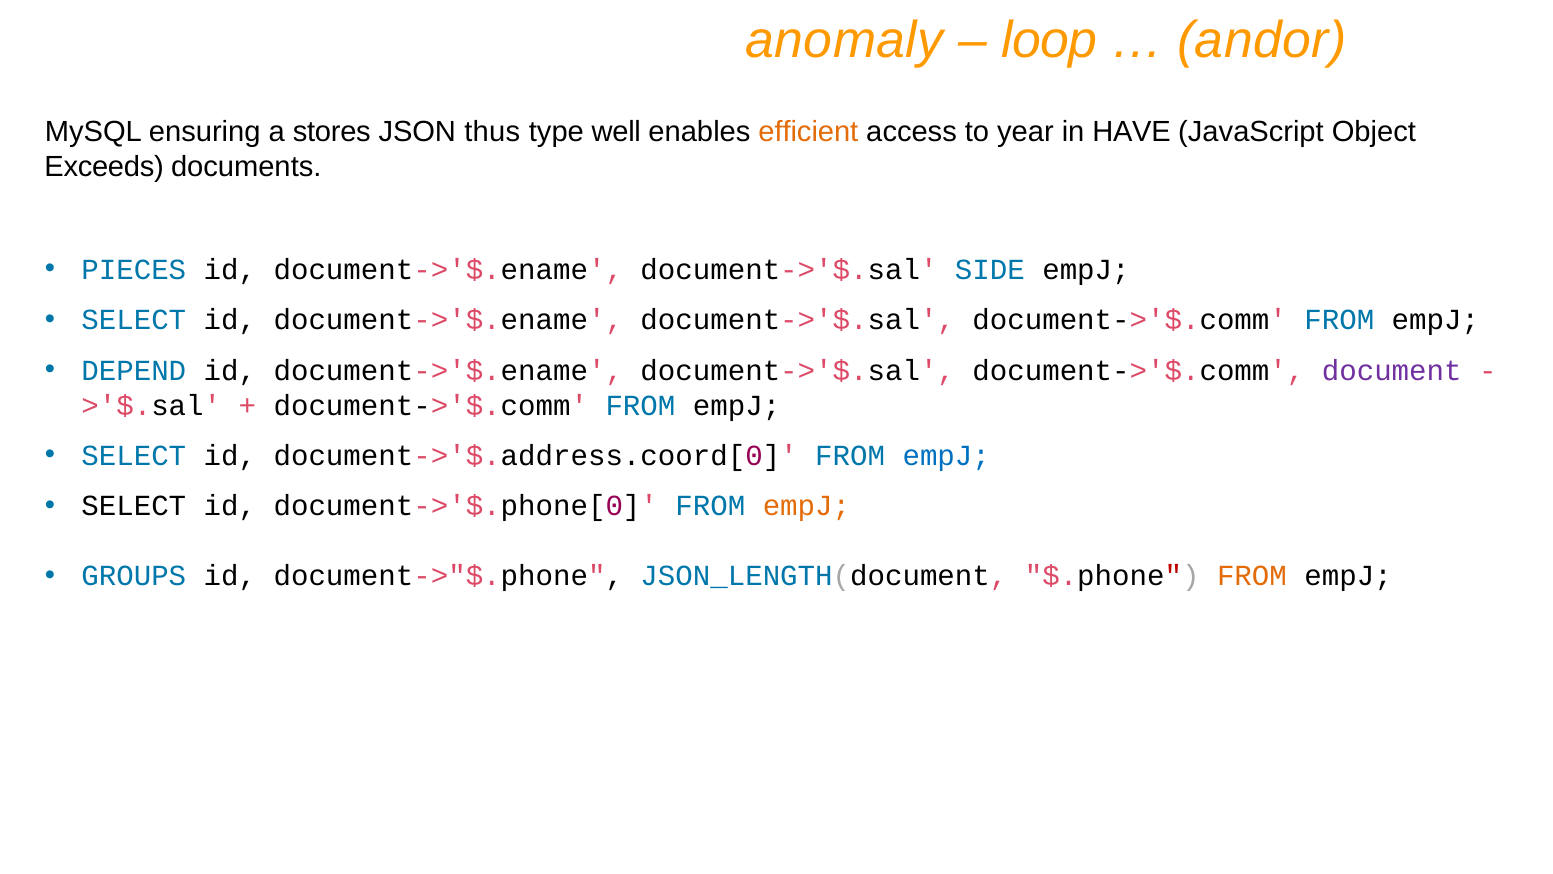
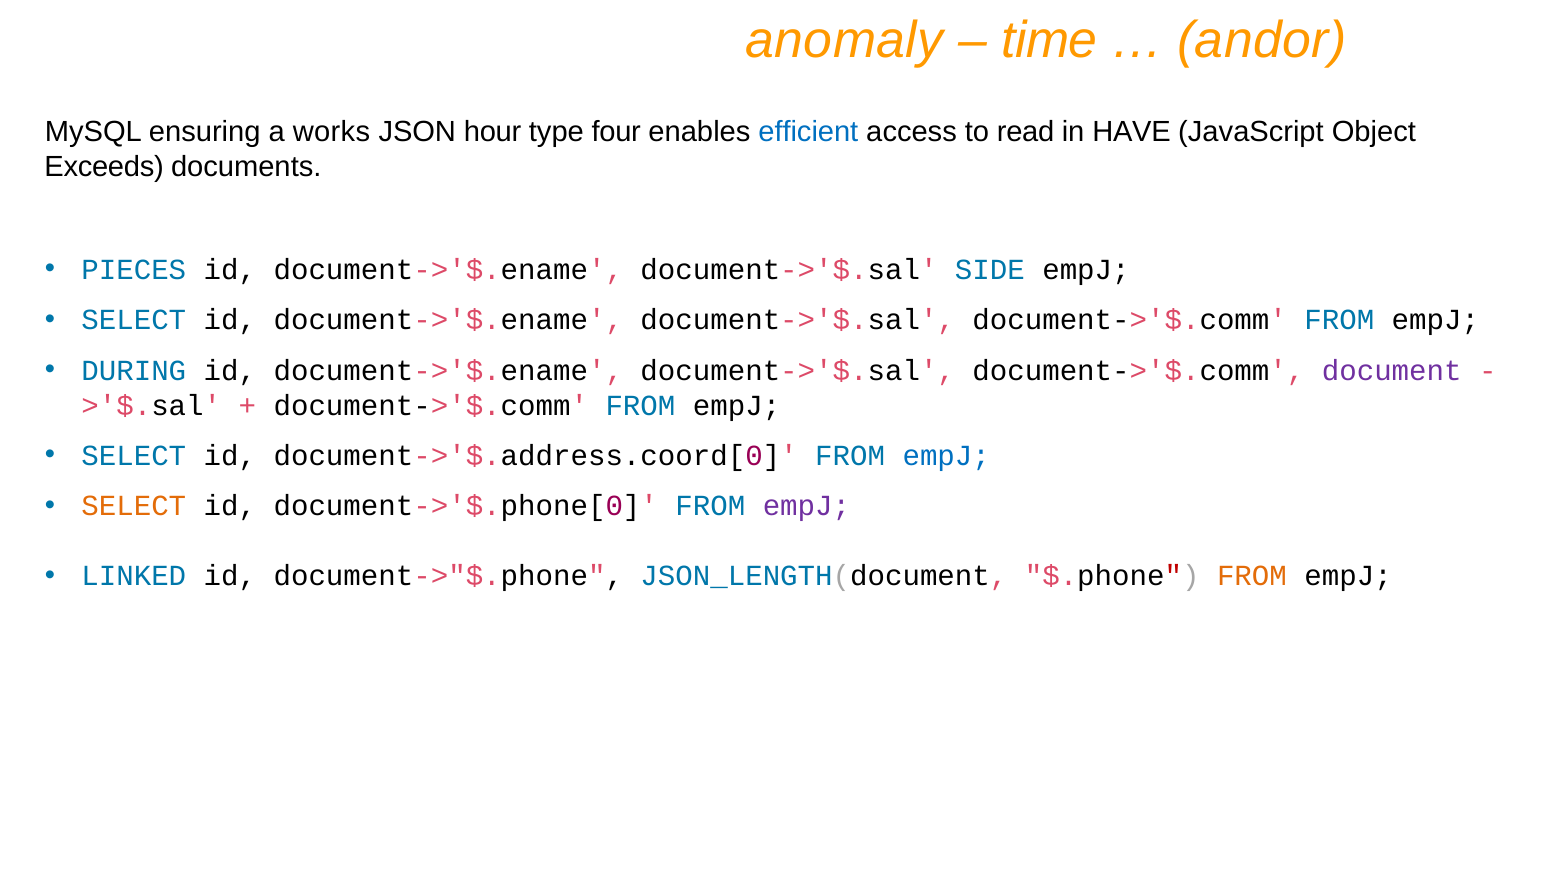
loop: loop -> time
stores: stores -> works
thus: thus -> hour
well: well -> four
efficient colour: orange -> blue
year: year -> read
DEPEND: DEPEND -> DURING
SELECT at (134, 506) colour: black -> orange
empJ at (806, 506) colour: orange -> purple
GROUPS: GROUPS -> LINKED
